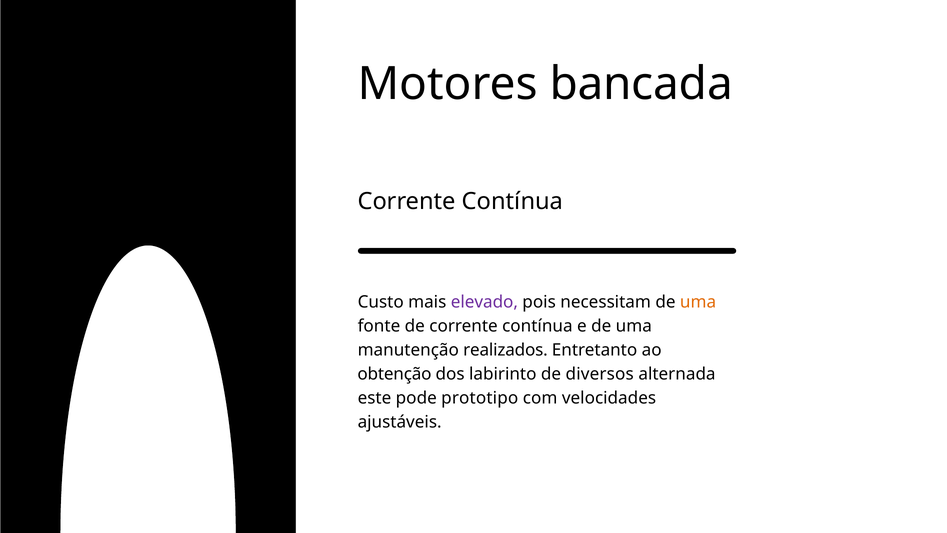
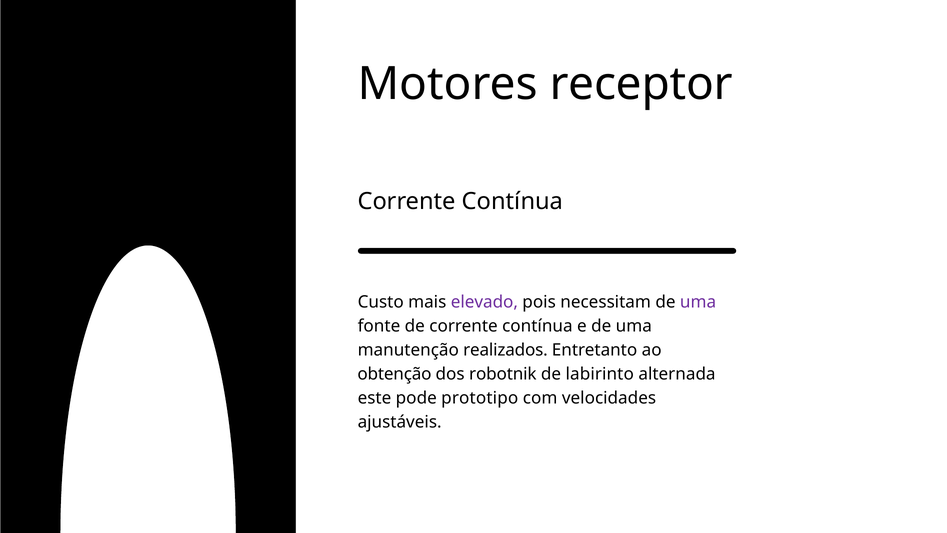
bancada: bancada -> receptor
uma at (698, 302) colour: orange -> purple
labirinto: labirinto -> robotnik
diversos: diversos -> labirinto
